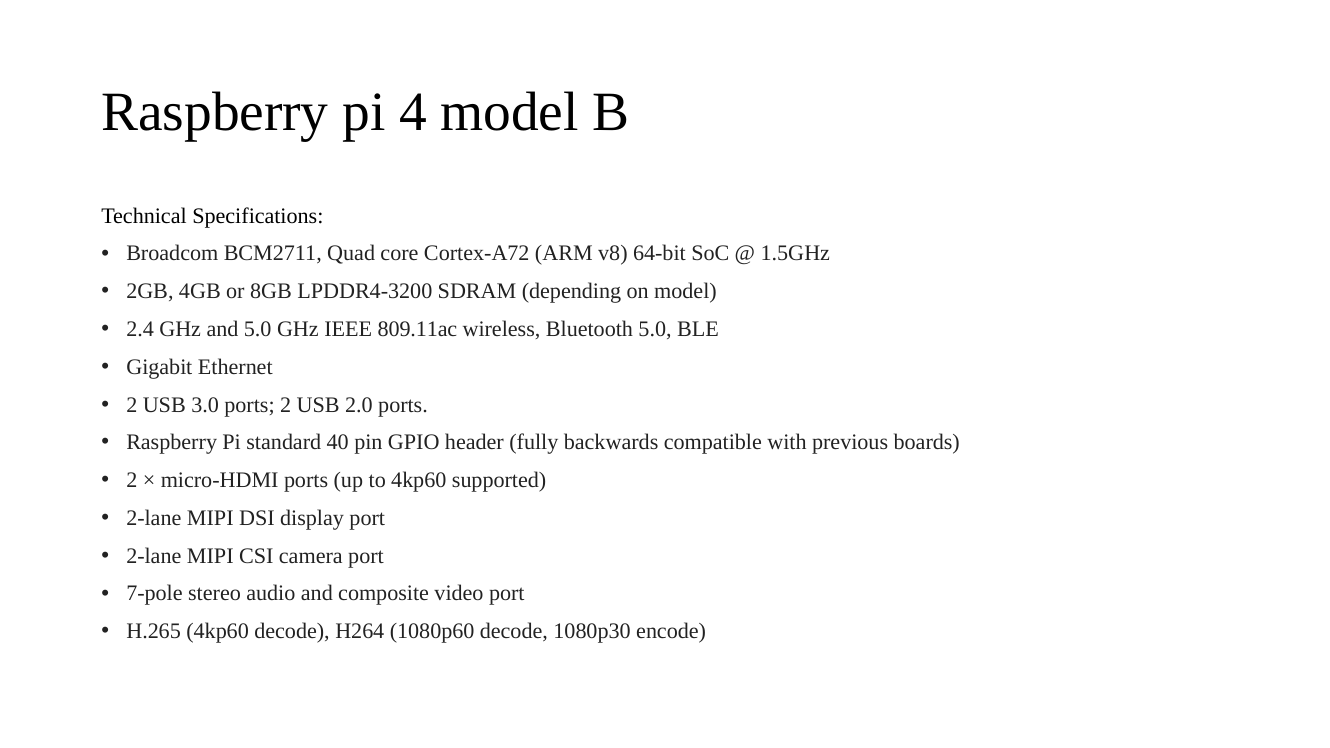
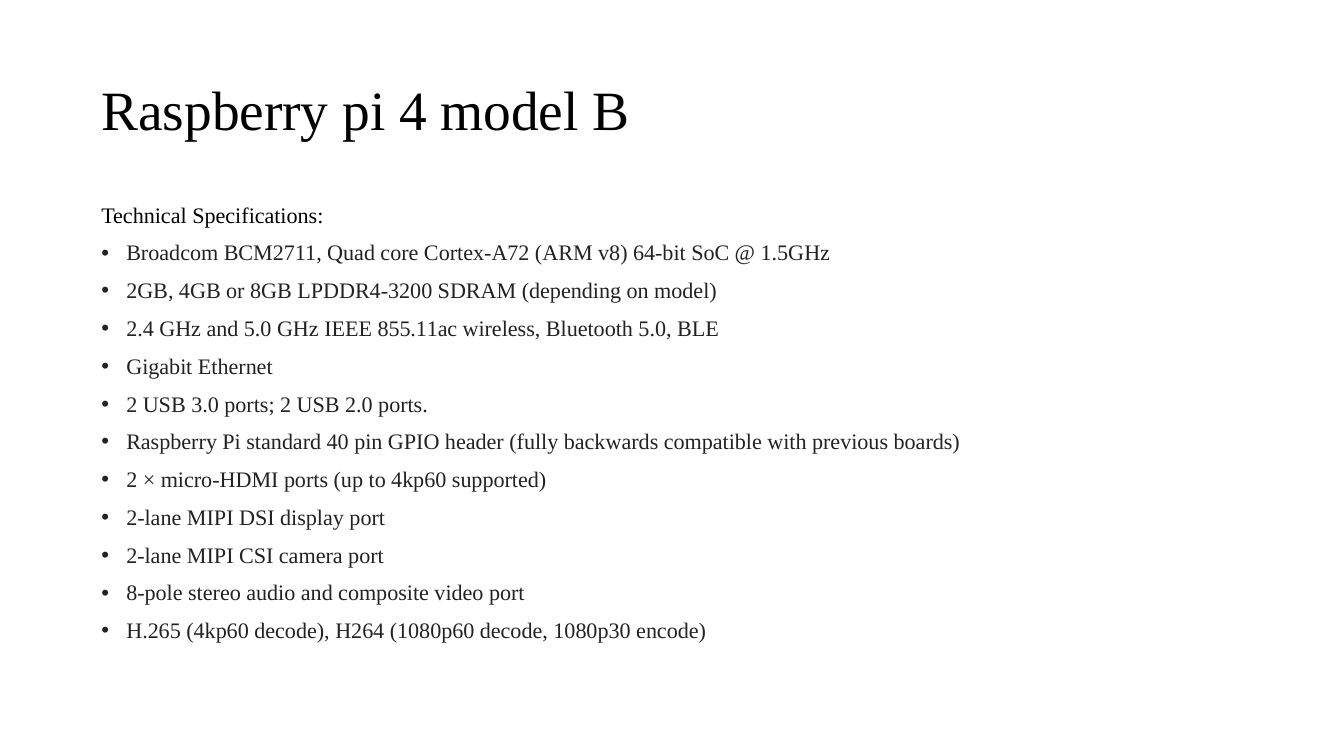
809.11ac: 809.11ac -> 855.11ac
7-pole: 7-pole -> 8-pole
